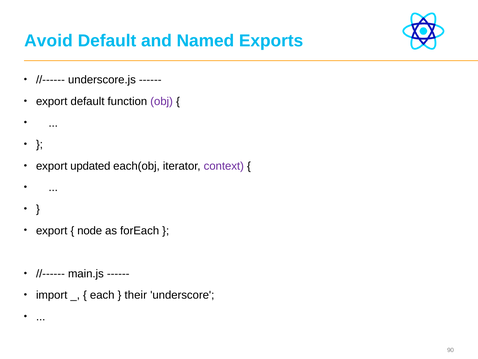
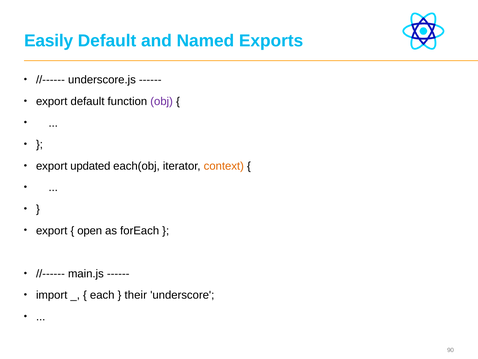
Avoid: Avoid -> Easily
context colour: purple -> orange
node: node -> open
